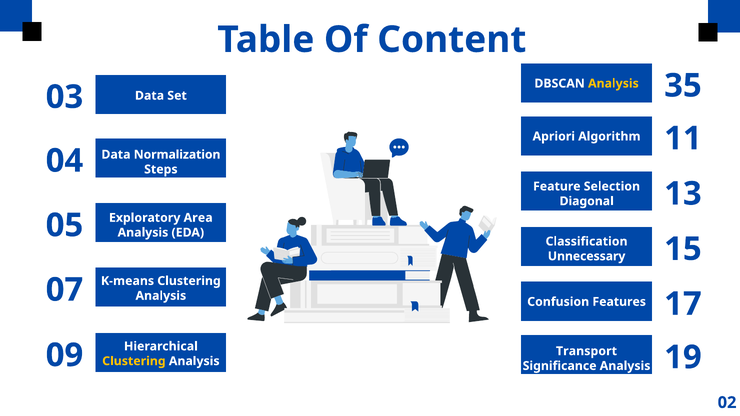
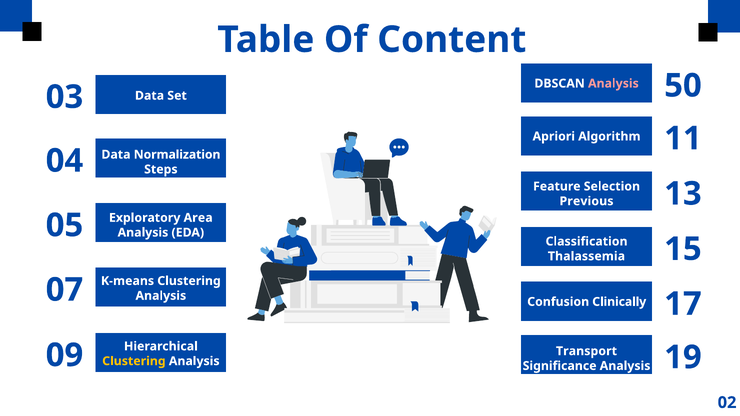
Analysis at (613, 84) colour: yellow -> pink
35: 35 -> 50
Diagonal: Diagonal -> Previous
Unnecessary: Unnecessary -> Thalassemia
Features: Features -> Clinically
